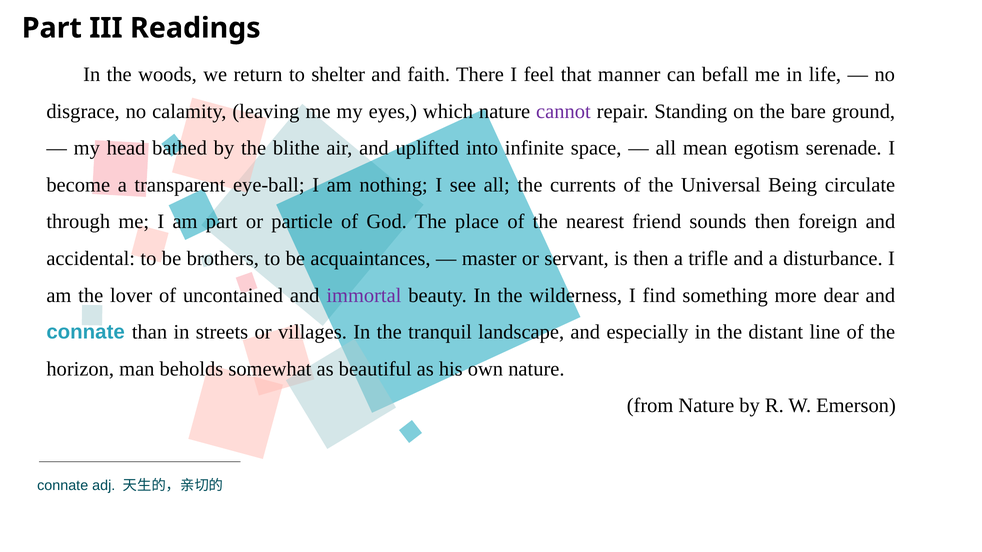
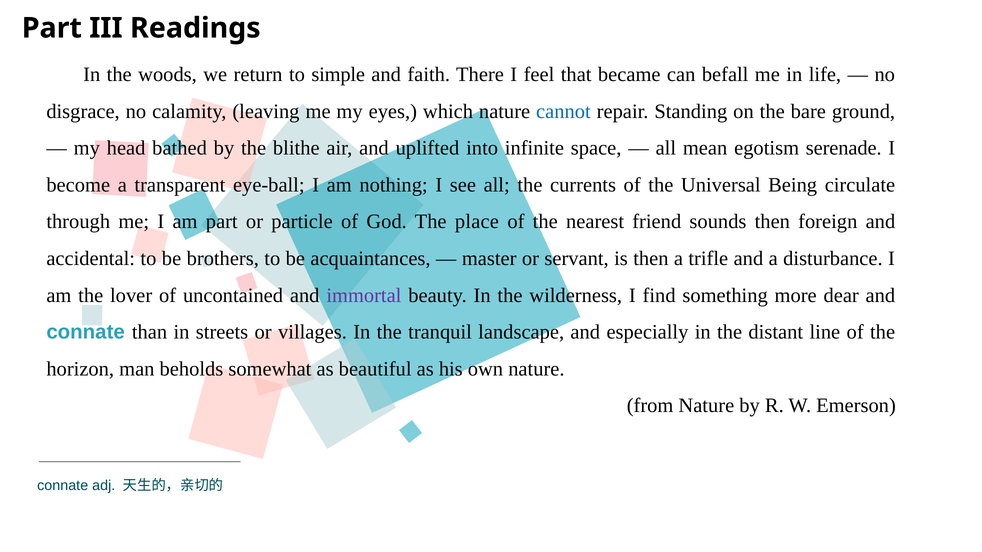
shelter: shelter -> simple
manner: manner -> became
cannot colour: purple -> blue
